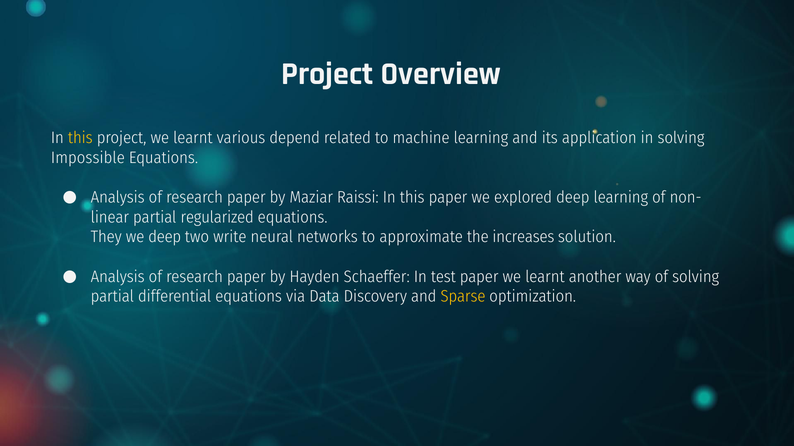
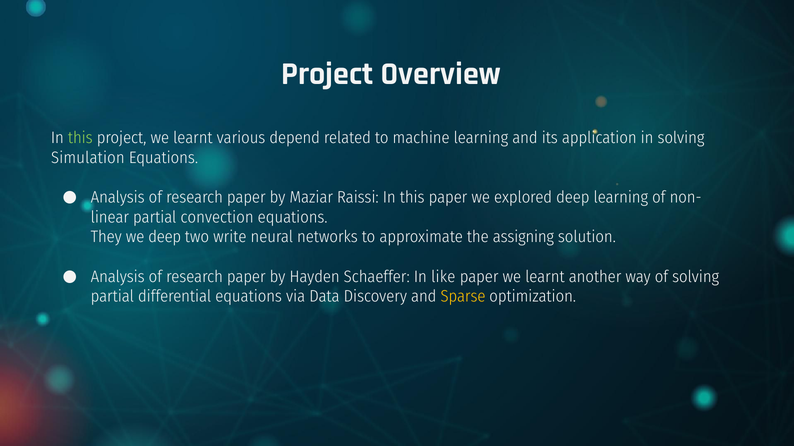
this at (80, 138) colour: yellow -> light green
Impossible: Impossible -> Simulation
regularized: regularized -> convection
increases: increases -> assigning
test: test -> like
